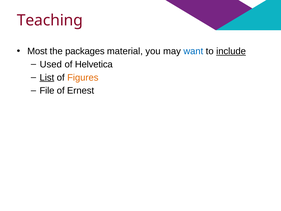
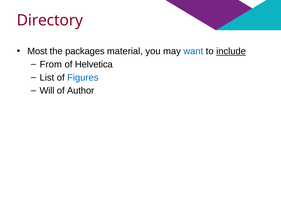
Teaching: Teaching -> Directory
Used: Used -> From
List underline: present -> none
Figures colour: orange -> blue
File: File -> Will
Ernest: Ernest -> Author
